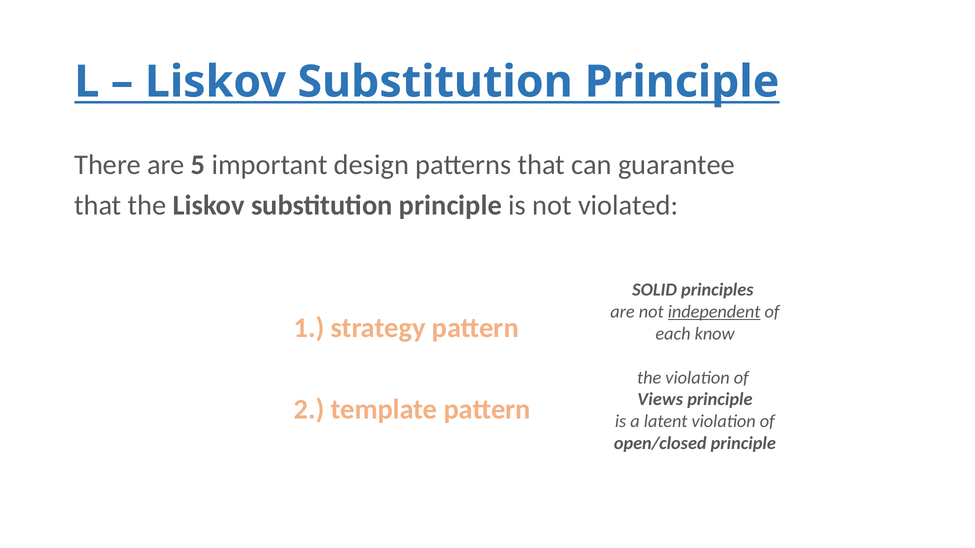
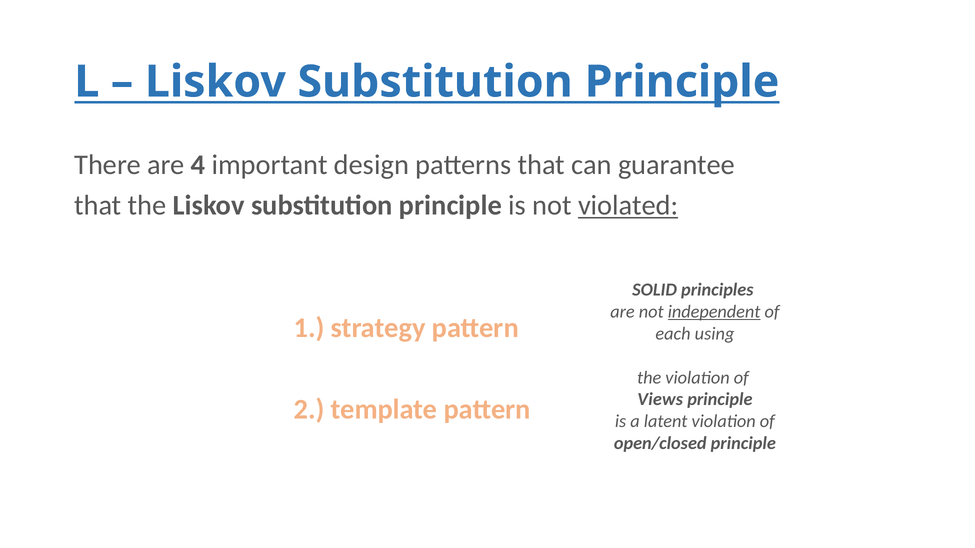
5: 5 -> 4
violated underline: none -> present
know: know -> using
